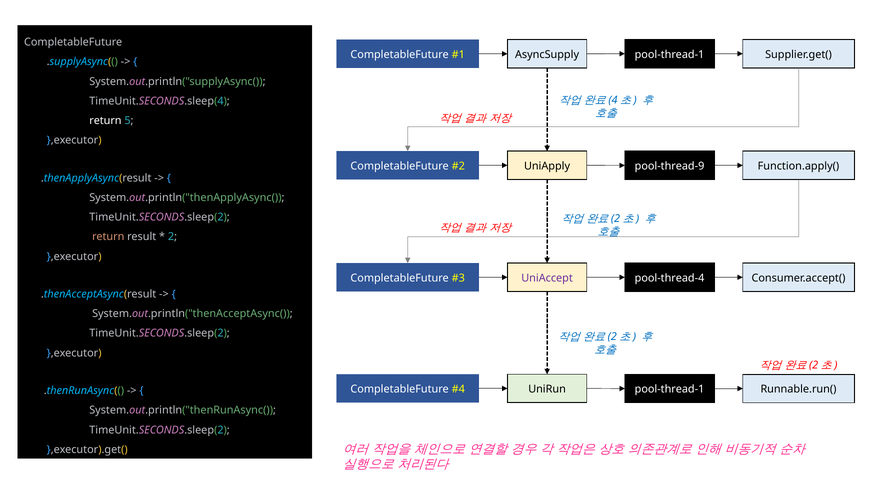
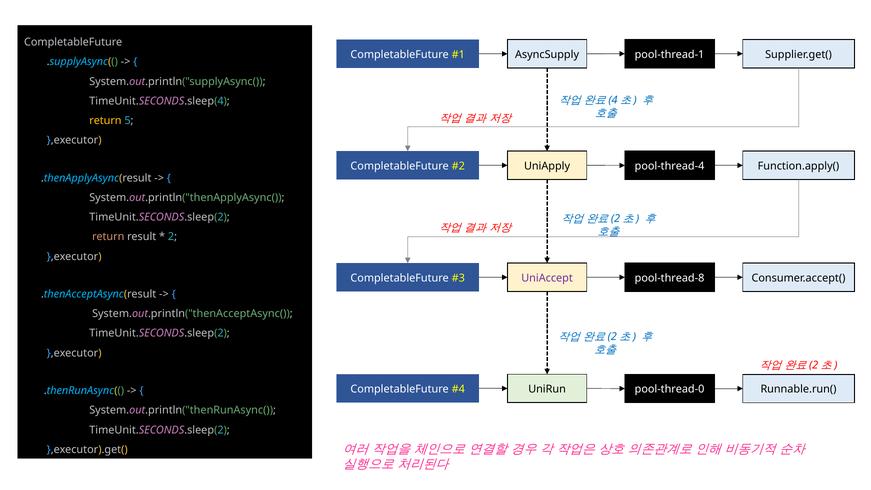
return at (105, 121) colour: white -> yellow
pool-thread-9: pool-thread-9 -> pool-thread-4
pool-thread-4: pool-thread-4 -> pool-thread-8
pool-thread-1 at (670, 389): pool-thread-1 -> pool-thread-0
